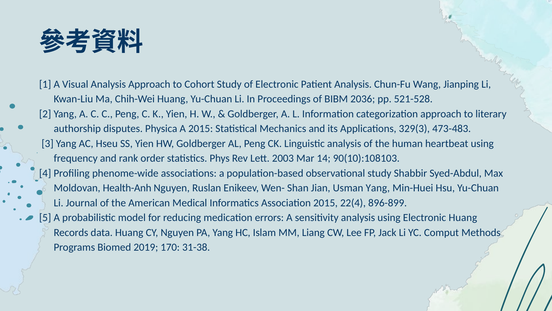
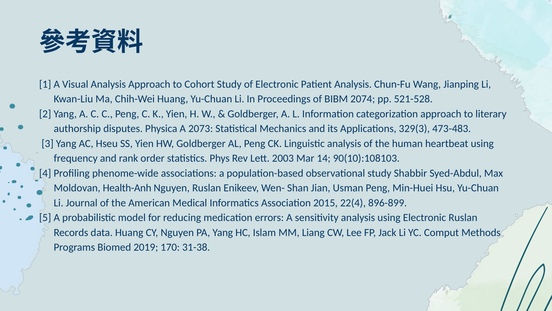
2036: 2036 -> 2074
A 2015: 2015 -> 2073
Usman Yang: Yang -> Peng
Electronic Huang: Huang -> Ruslan
